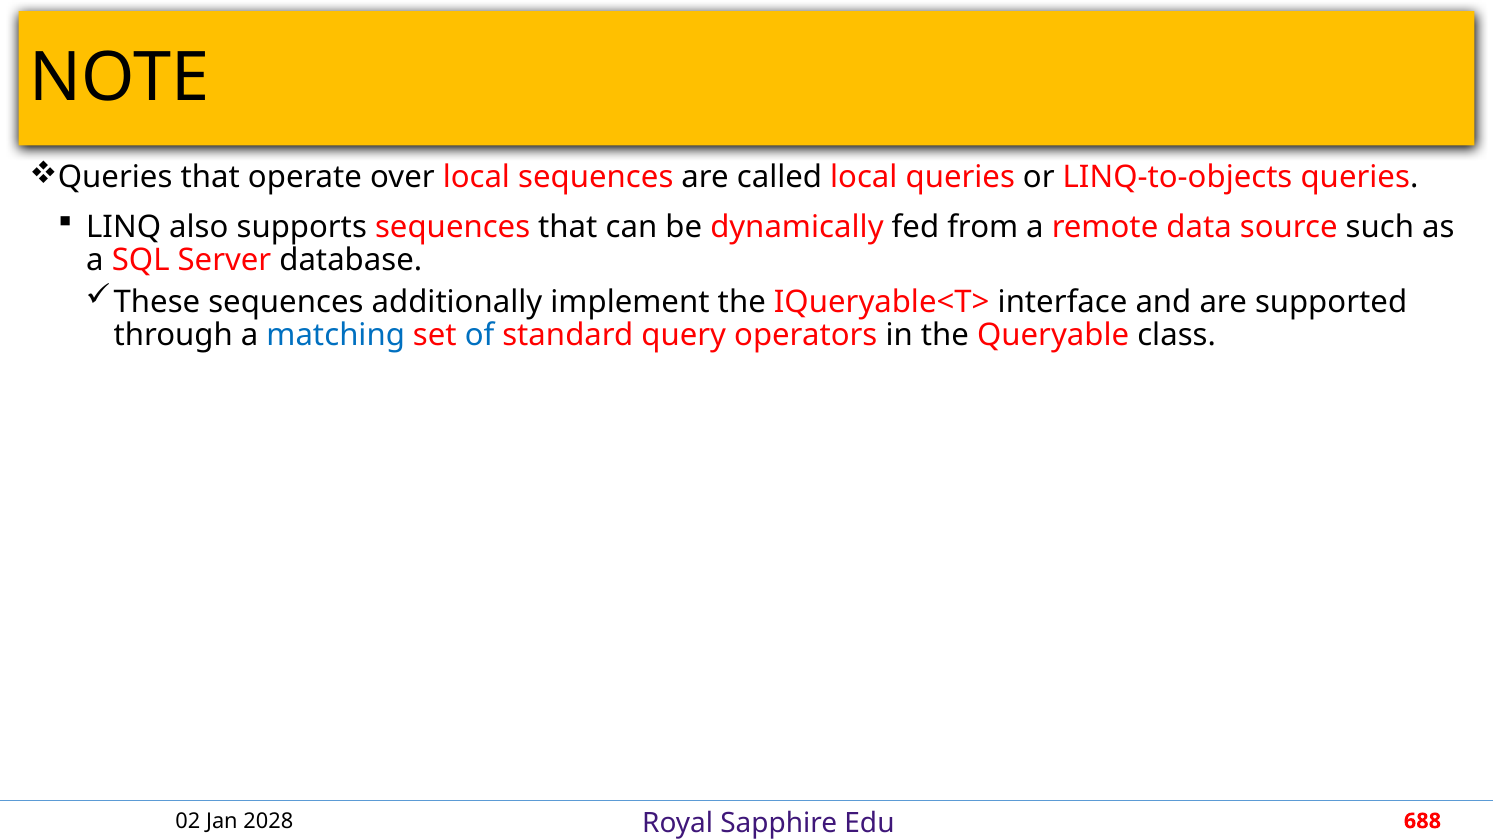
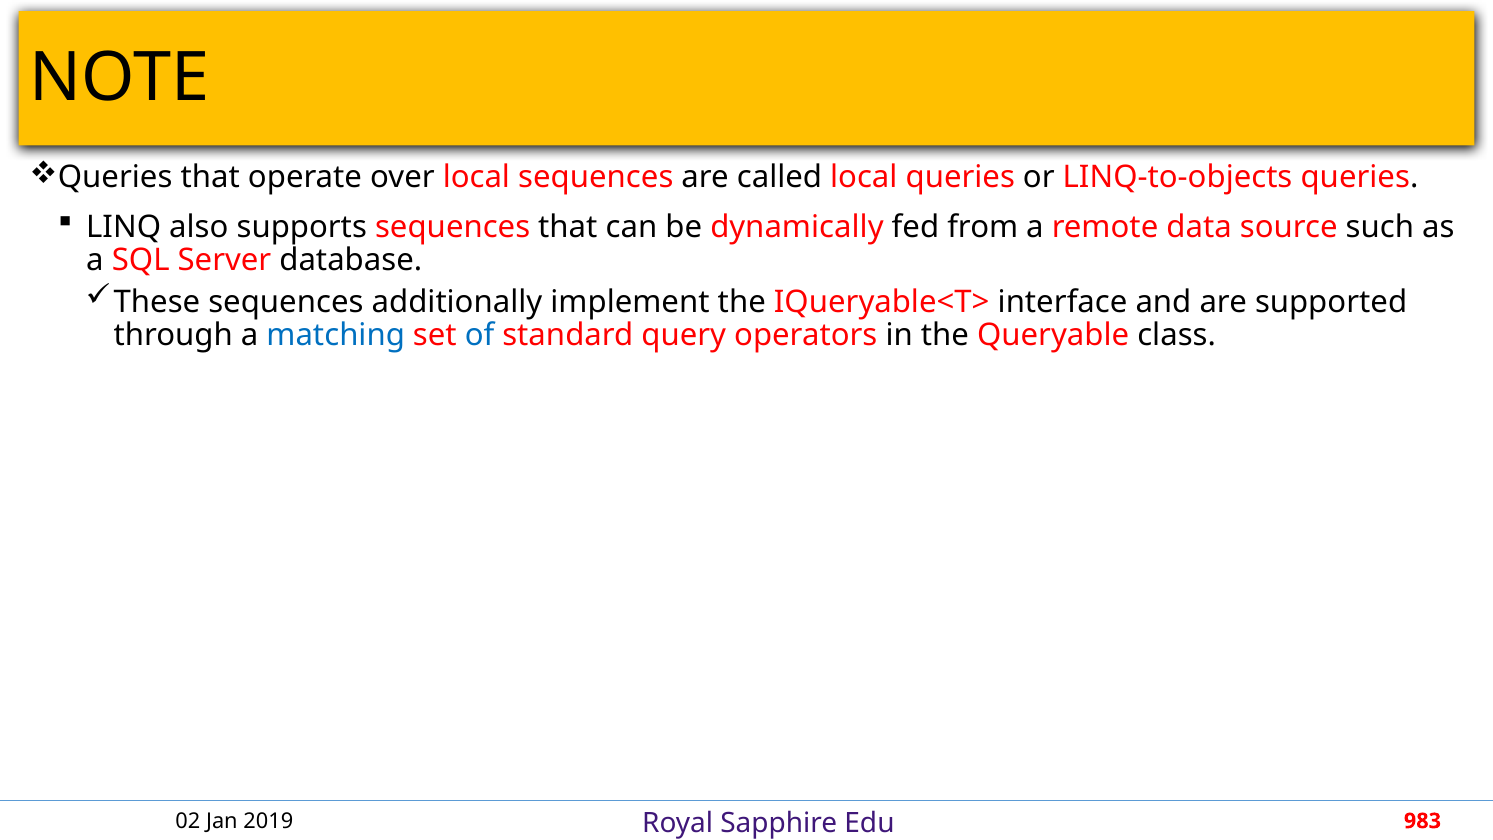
2028: 2028 -> 2019
688: 688 -> 983
